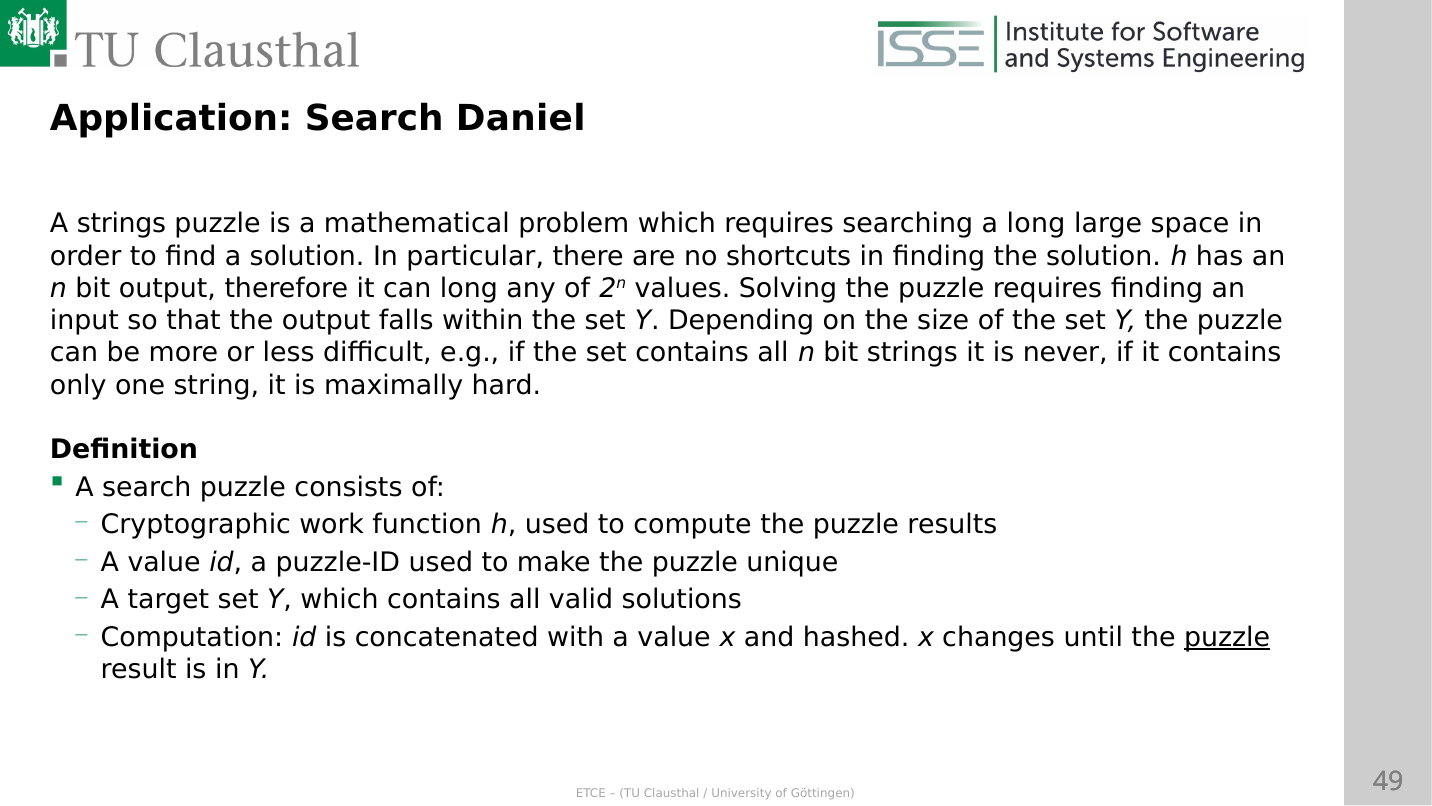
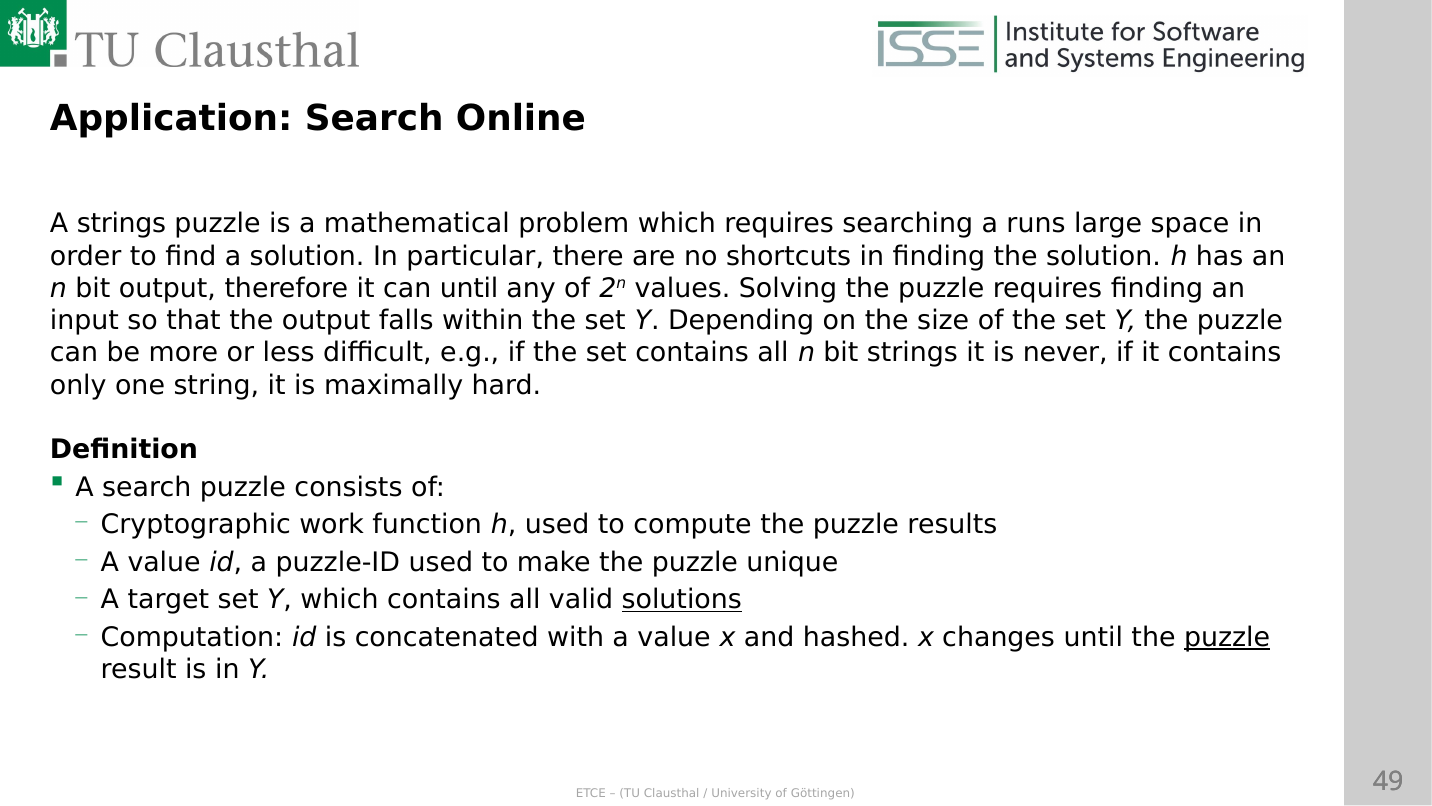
Daniel: Daniel -> Online
a long: long -> runs
can long: long -> until
solutions underline: none -> present
